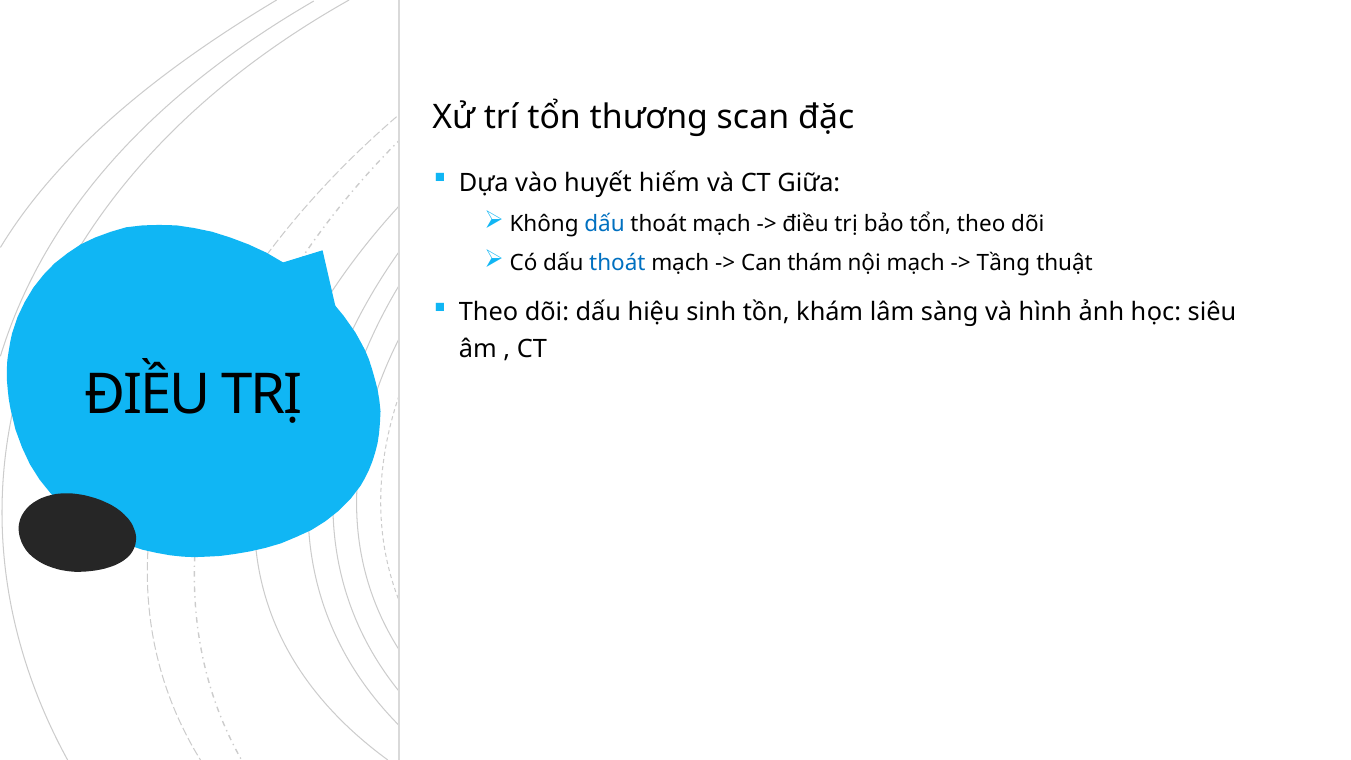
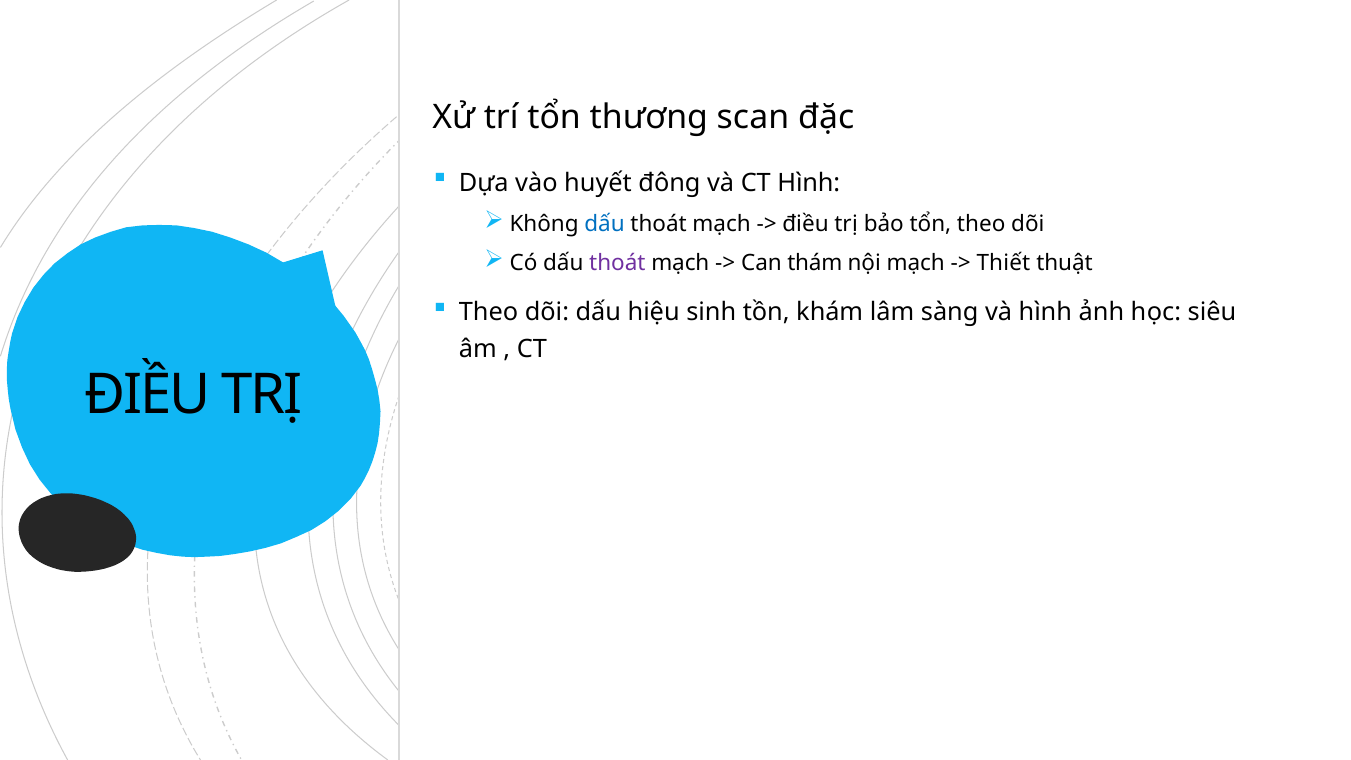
hiếm: hiếm -> đông
CT Giữa: Giữa -> Hình
thoát at (617, 263) colour: blue -> purple
Tầng: Tầng -> Thiết
